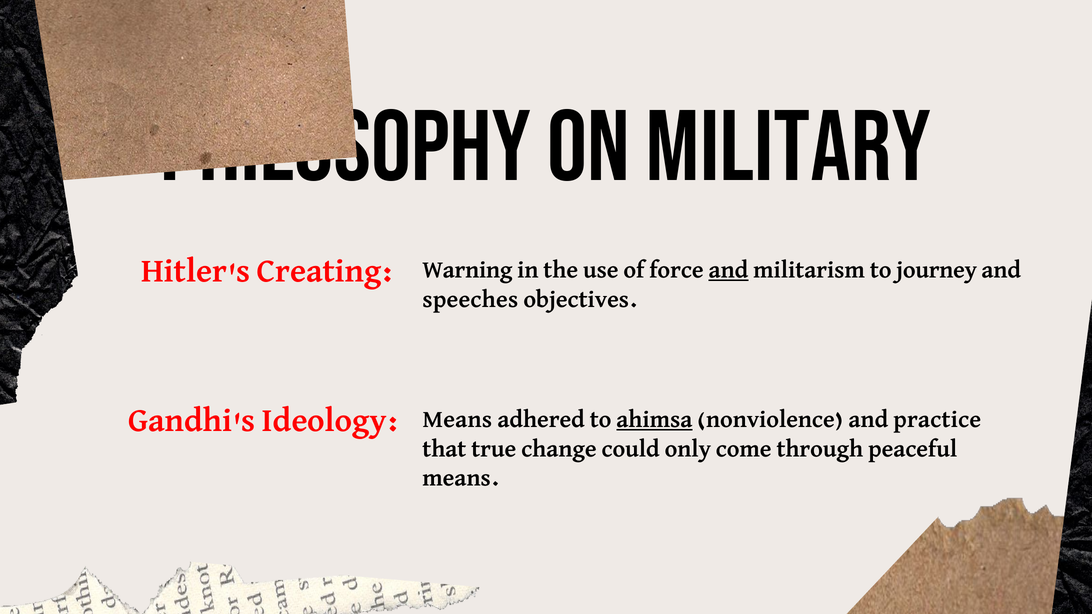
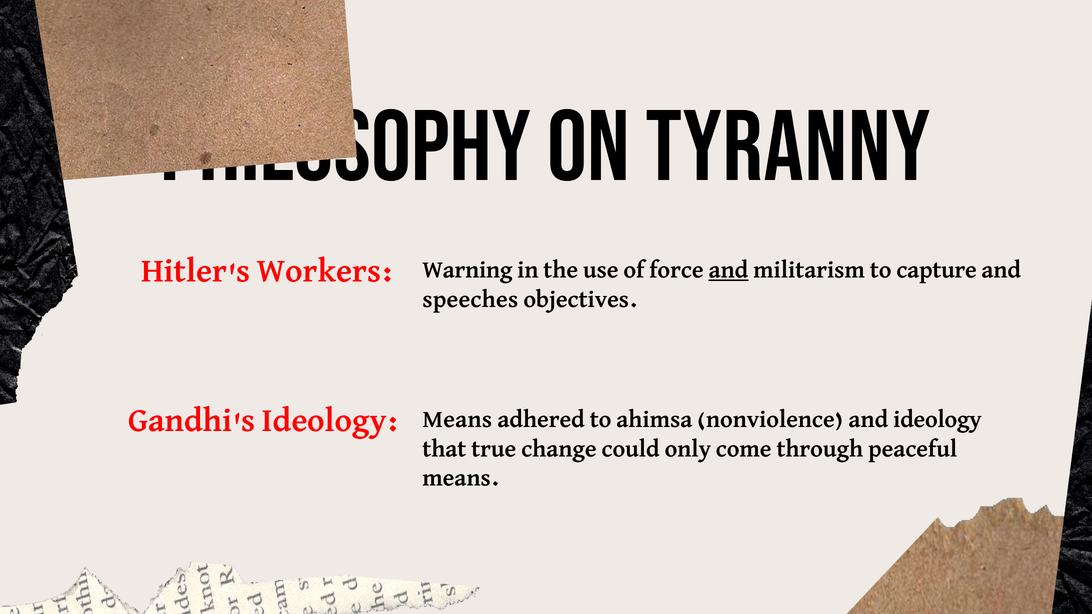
Military: Military -> Tyranny
Creating: Creating -> Workers
journey: journey -> capture
ahimsa underline: present -> none
and practice: practice -> ideology
